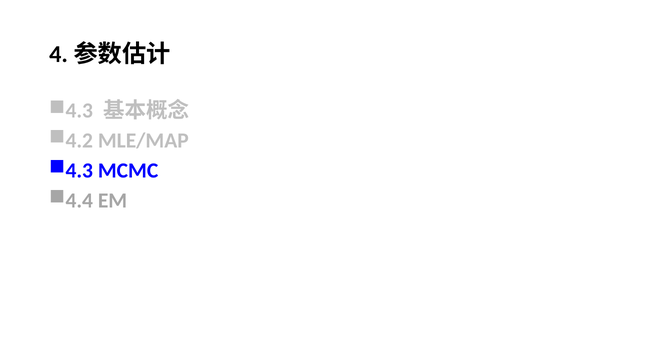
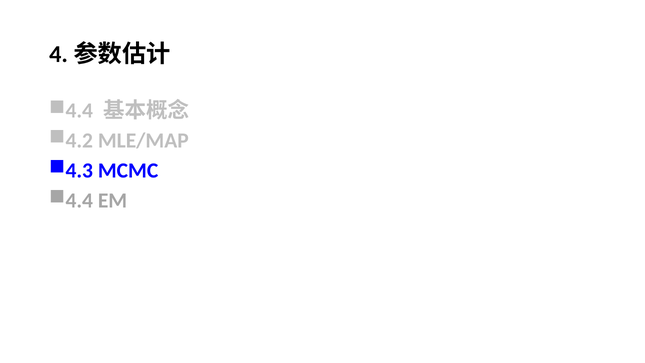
4.3 at (79, 110): 4.3 -> 4.4
